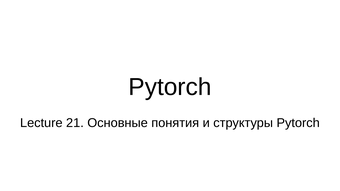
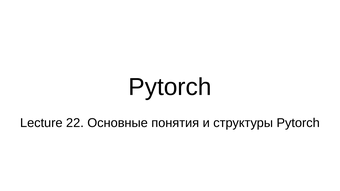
21: 21 -> 22
